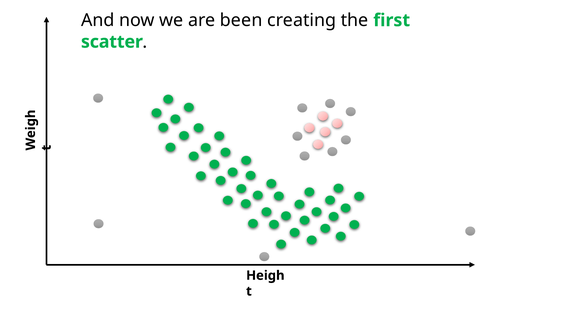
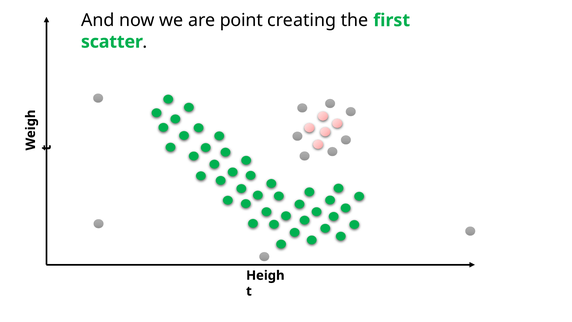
been: been -> point
